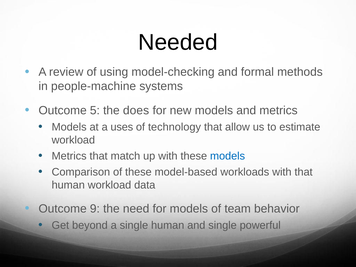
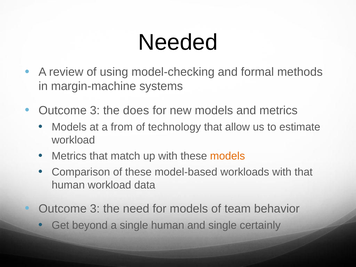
people-machine: people-machine -> margin-machine
5 at (95, 110): 5 -> 3
uses: uses -> from
models at (228, 156) colour: blue -> orange
9 at (95, 209): 9 -> 3
powerful: powerful -> certainly
